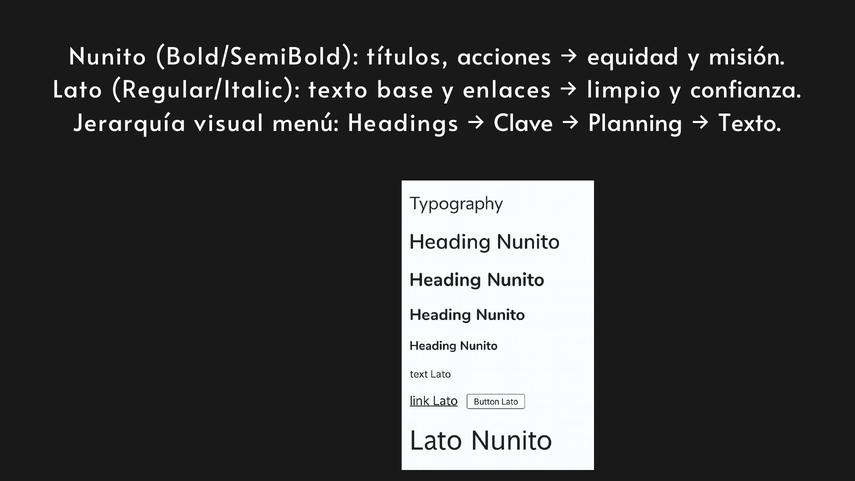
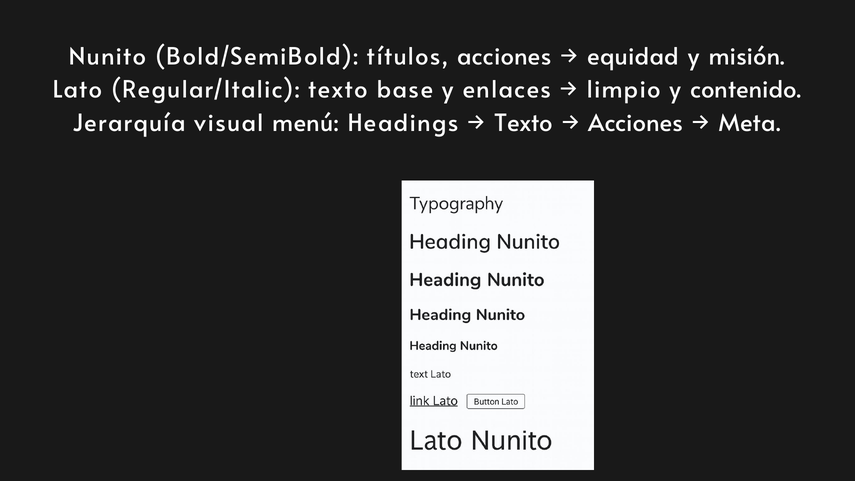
confianza: confianza -> contenido
Clave at (524, 123): Clave -> Texto
Planning at (636, 123): Planning -> Acciones
Texto at (750, 123): Texto -> Meta
